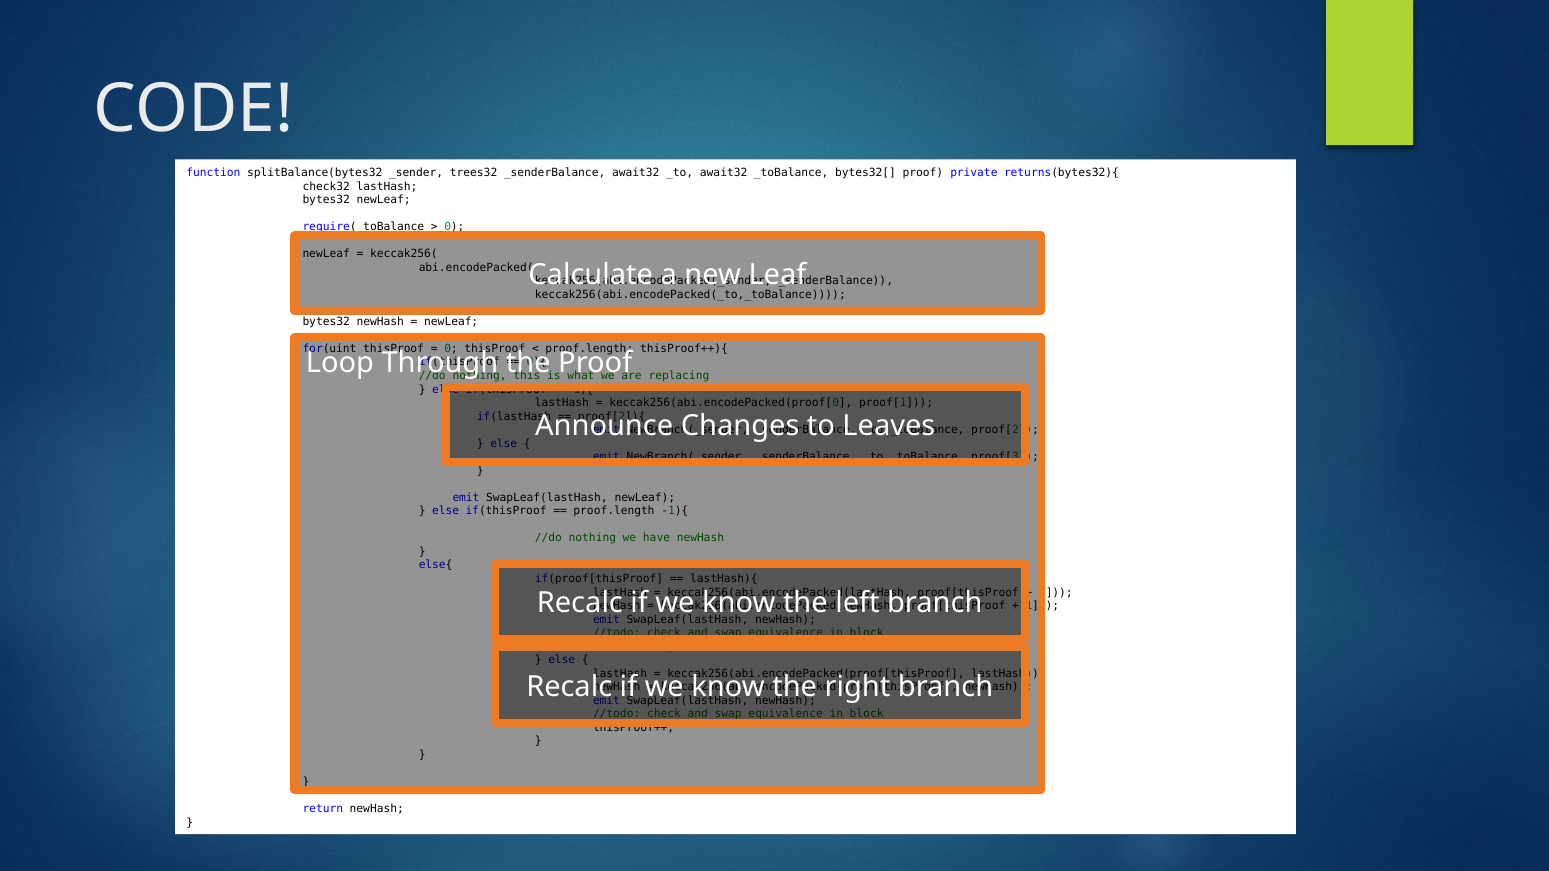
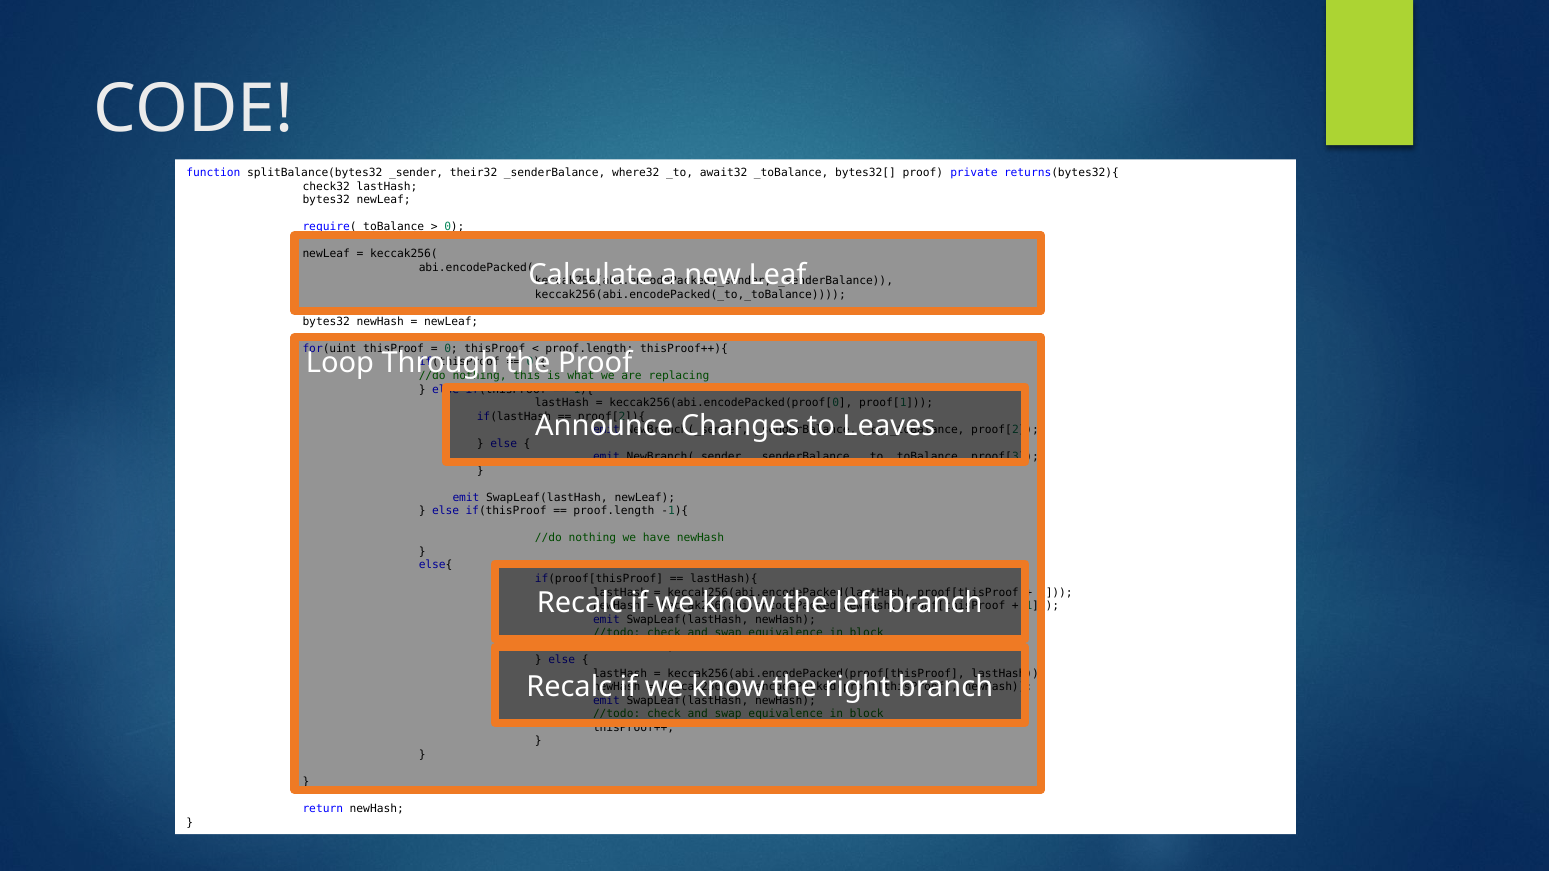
trees32: trees32 -> their32
_senderBalance await32: await32 -> where32
